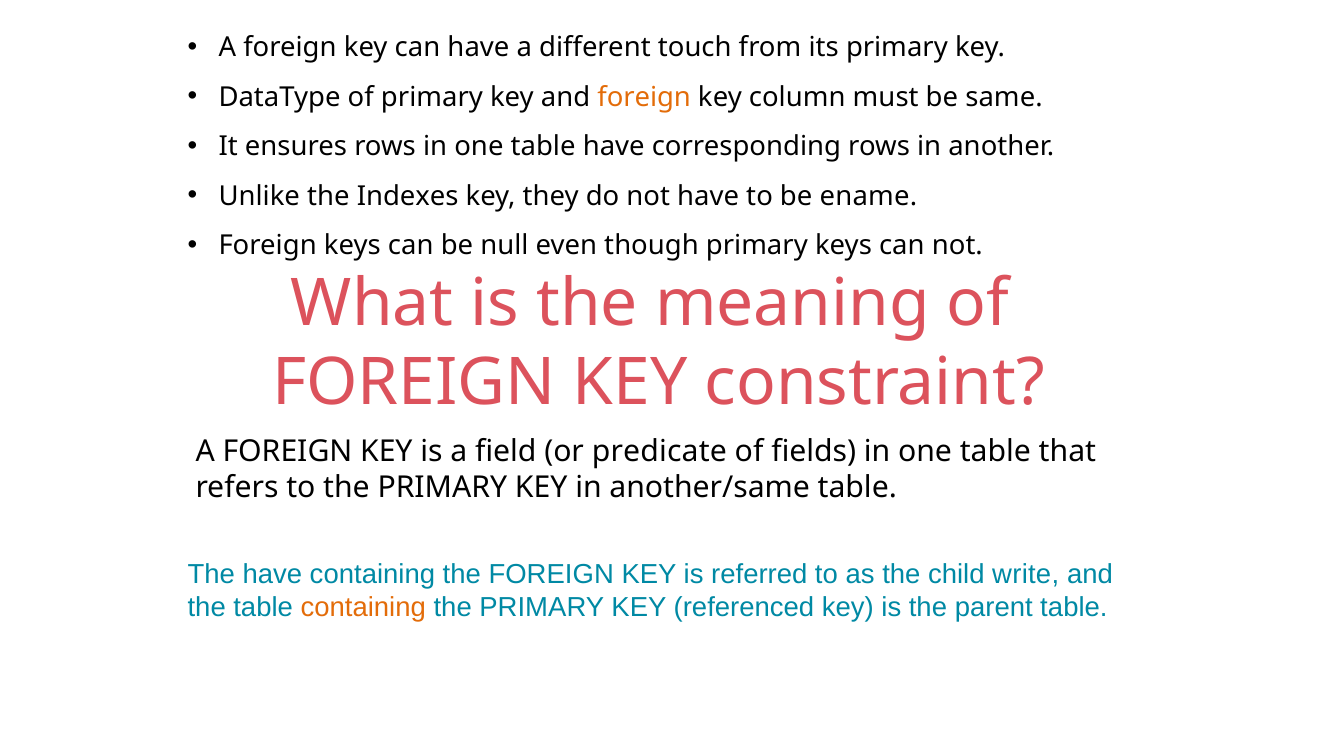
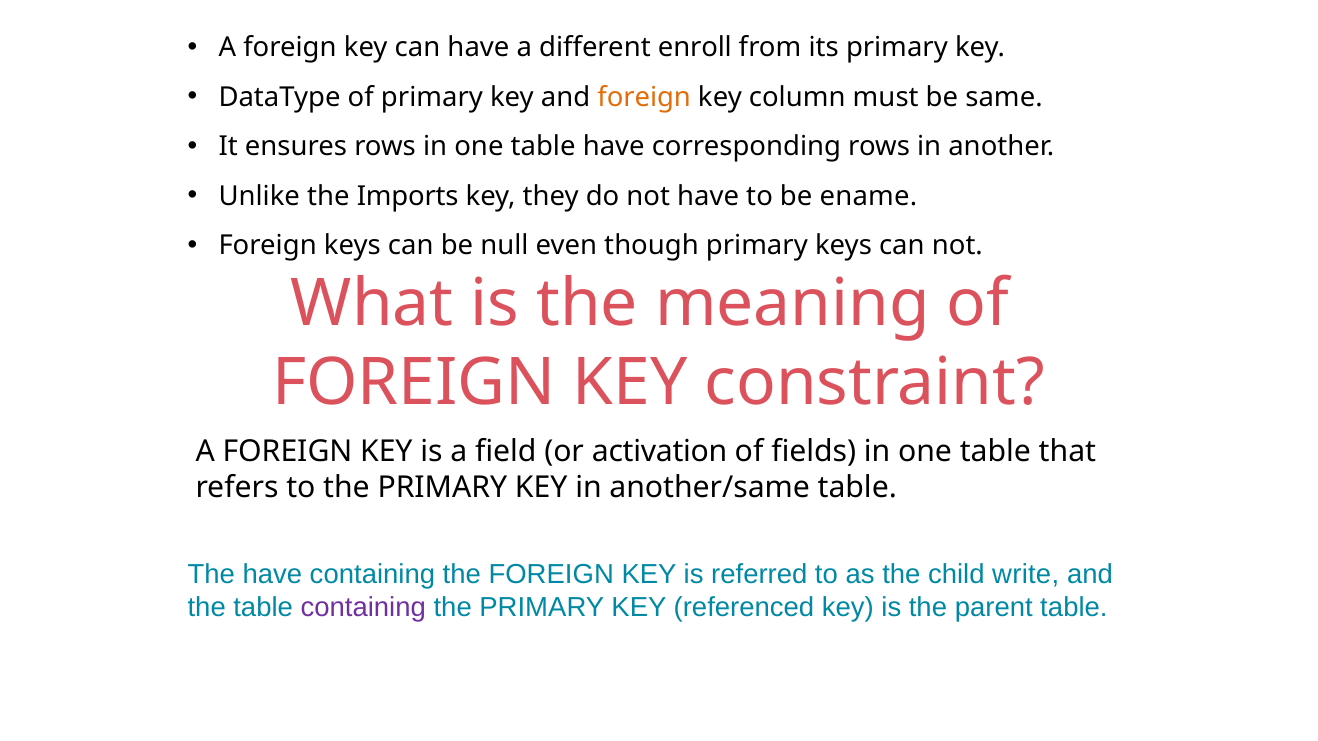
touch: touch -> enroll
Indexes: Indexes -> Imports
predicate: predicate -> activation
containing at (363, 608) colour: orange -> purple
